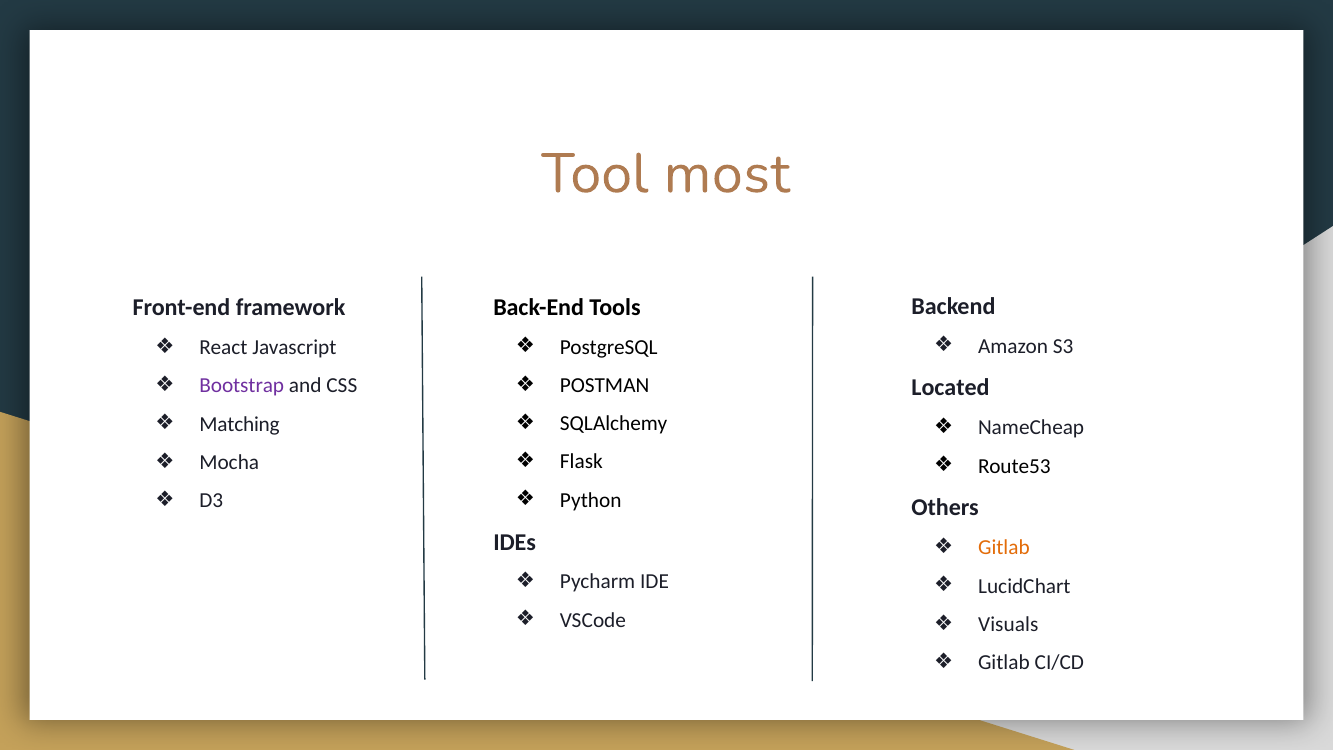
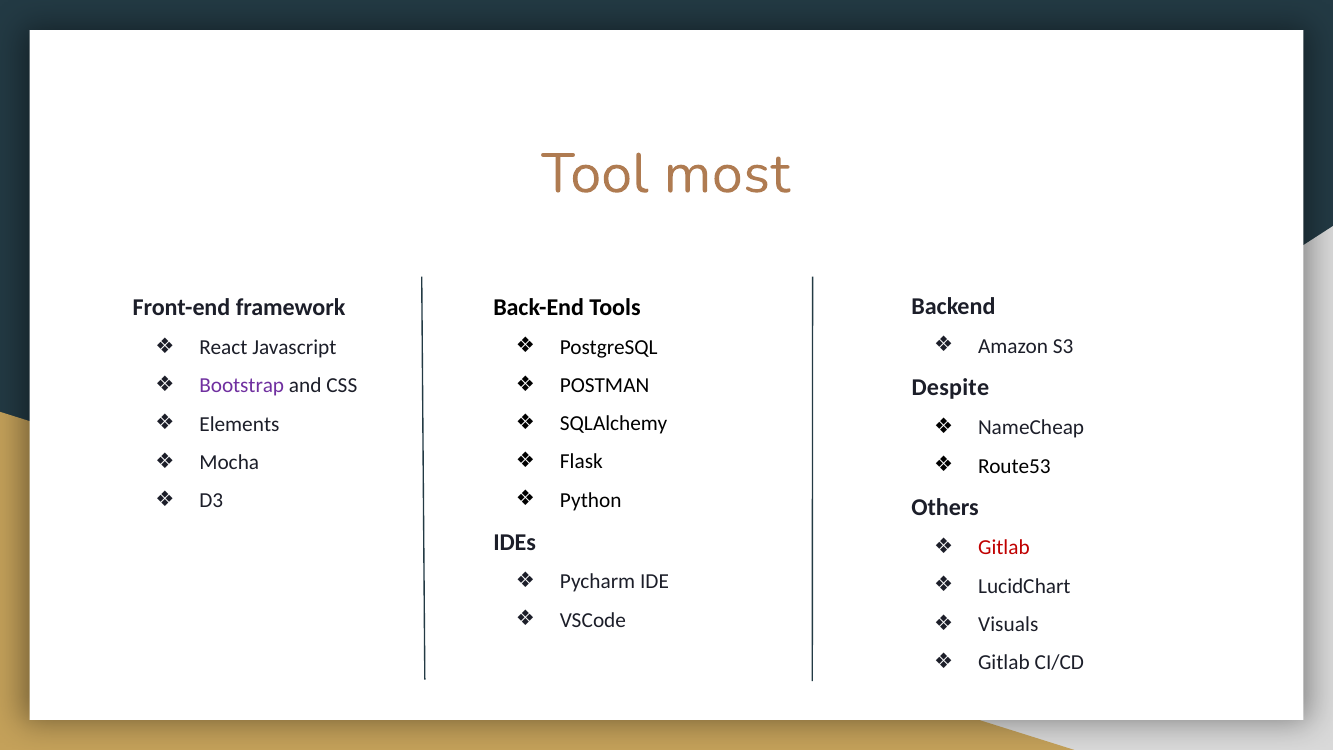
Located: Located -> Despite
Matching: Matching -> Elements
Gitlab at (1004, 548) colour: orange -> red
